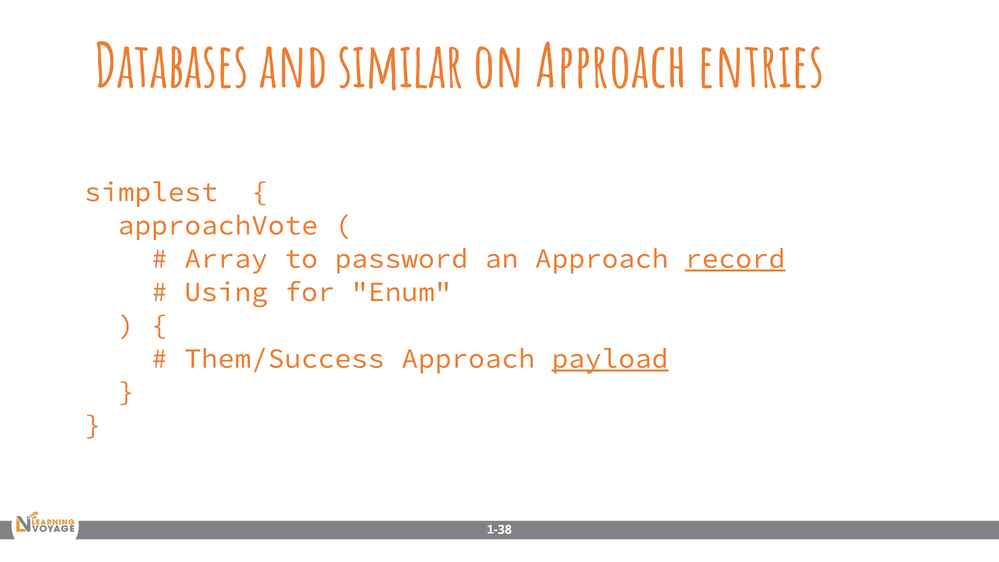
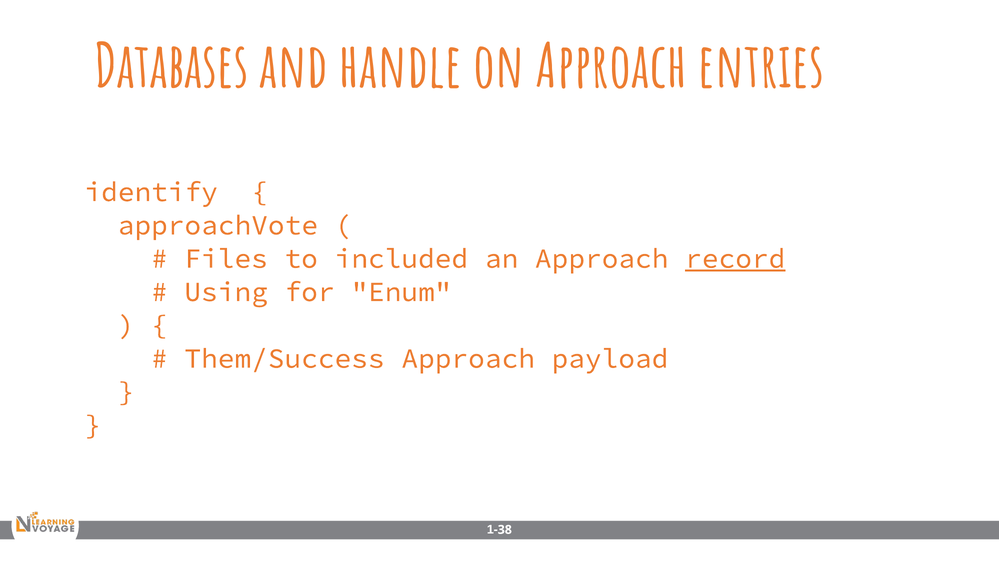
similar: similar -> handle
simplest: simplest -> identify
Array: Array -> Files
password: password -> included
payload underline: present -> none
